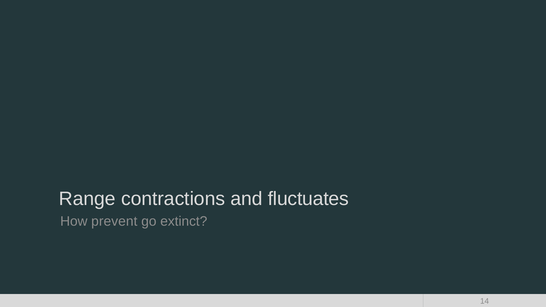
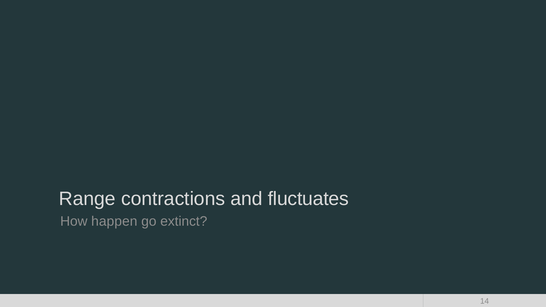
prevent: prevent -> happen
